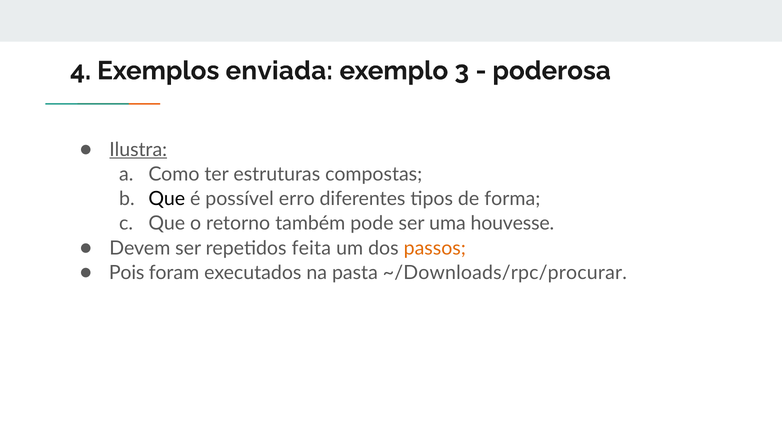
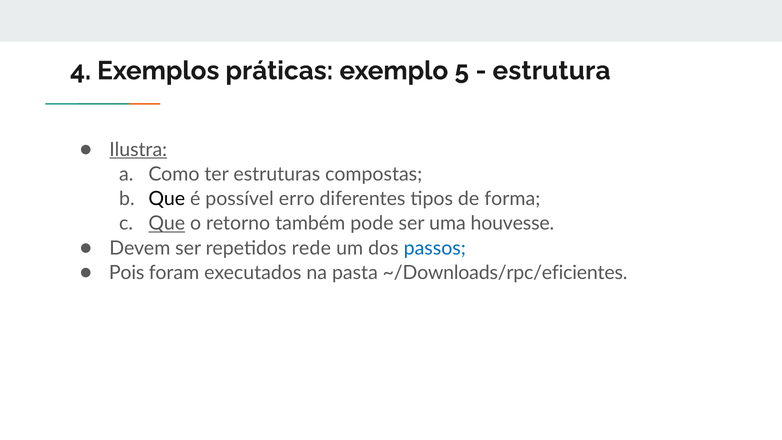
enviada: enviada -> práticas
3: 3 -> 5
poderosa: poderosa -> estrutura
Que at (167, 223) underline: none -> present
feita: feita -> rede
passos colour: orange -> blue
~/Downloads/rpc/procurar: ~/Downloads/rpc/procurar -> ~/Downloads/rpc/eficientes
